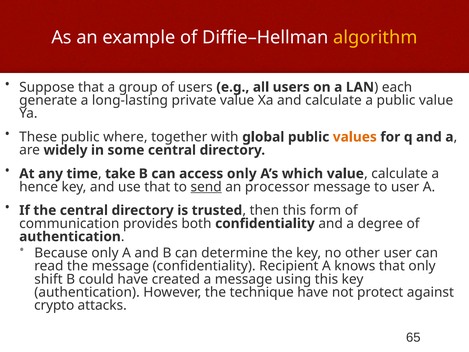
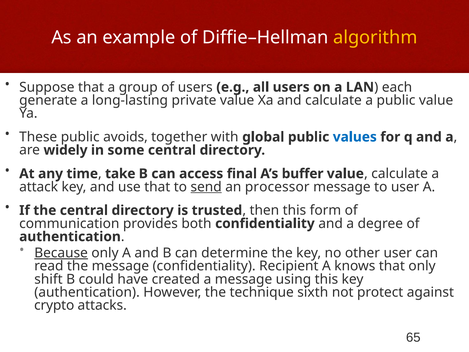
where: where -> avoids
values colour: orange -> blue
access only: only -> final
which: which -> buffer
hence: hence -> attack
Because underline: none -> present
technique have: have -> sixth
